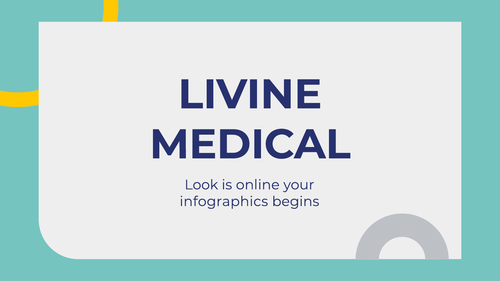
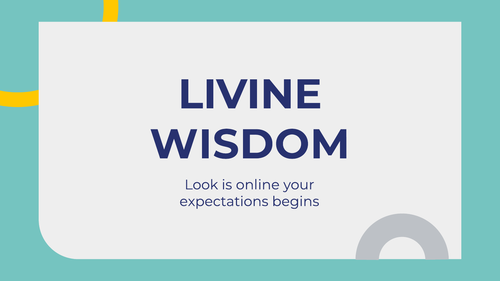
MEDICAL: MEDICAL -> WISDOM
infographics: infographics -> expectations
